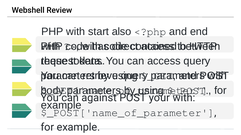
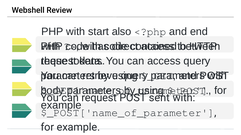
against at (99, 98): against -> request
your: your -> sent
